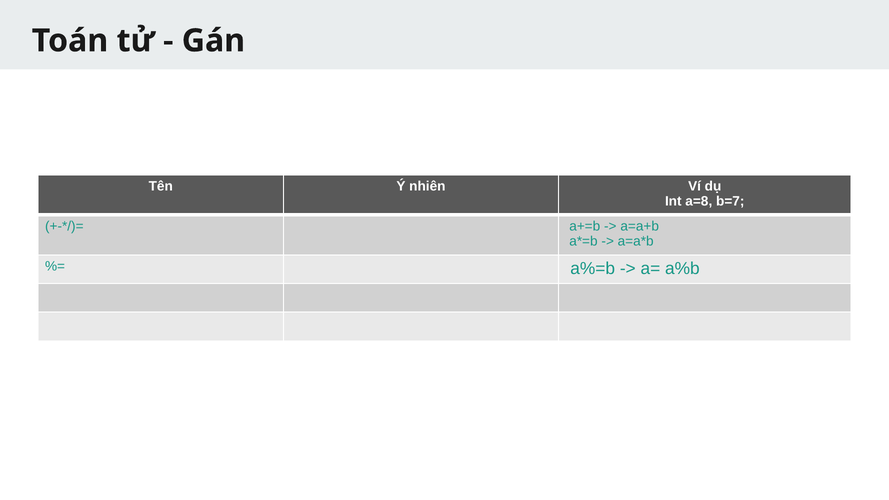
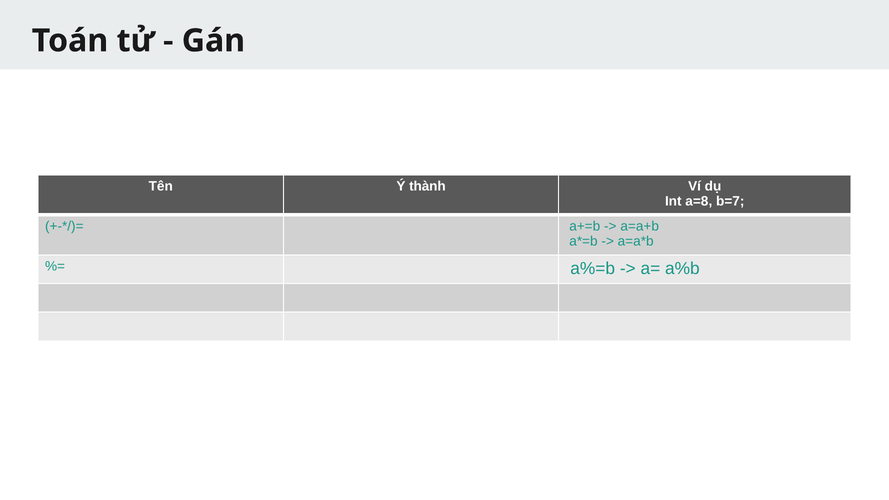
nhiên: nhiên -> thành
